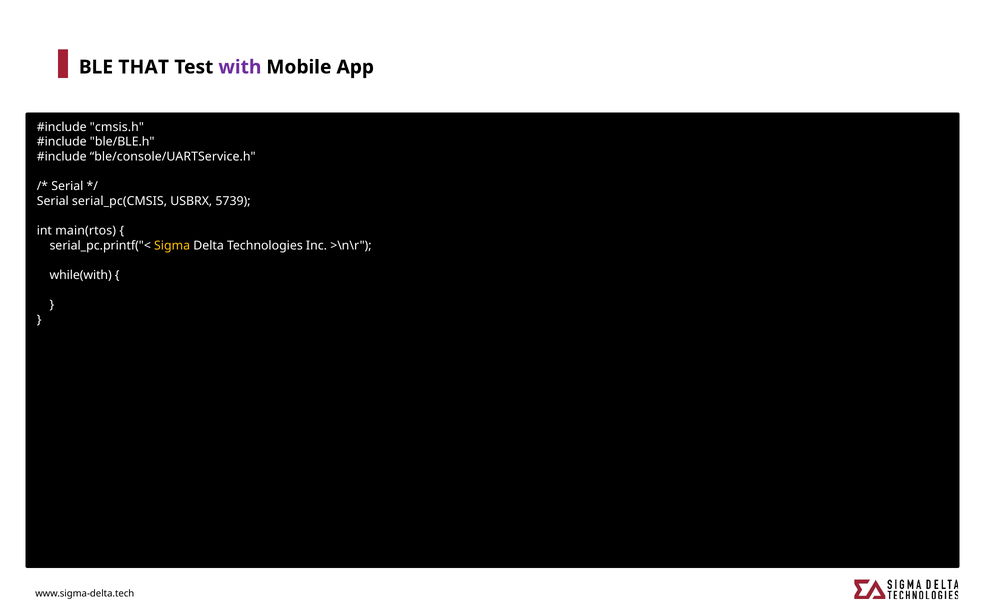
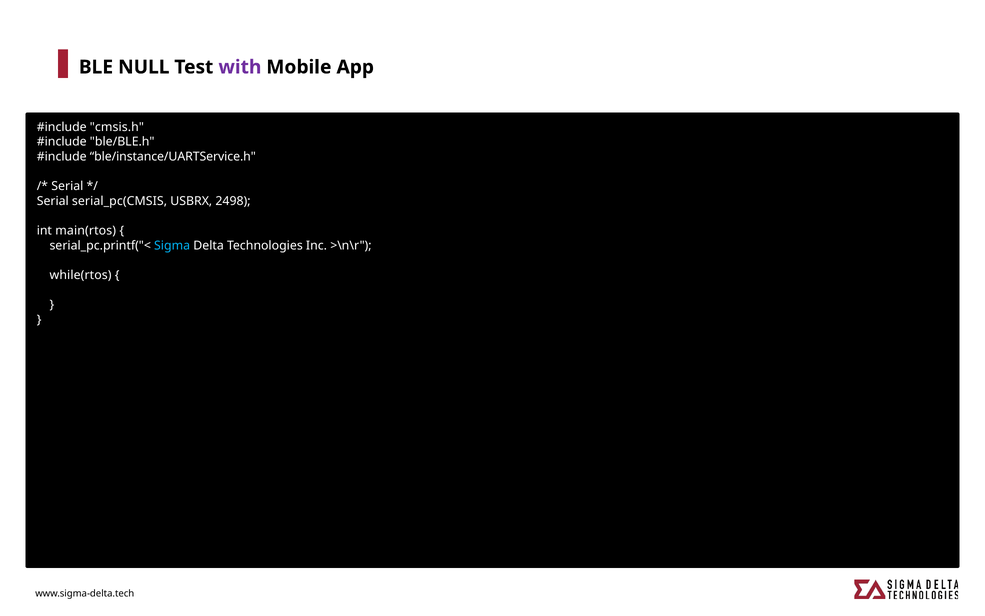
THAT: THAT -> NULL
ble/console/UARTService.h: ble/console/UARTService.h -> ble/instance/UARTService.h
5739: 5739 -> 2498
Sigma colour: yellow -> light blue
while(with: while(with -> while(rtos
